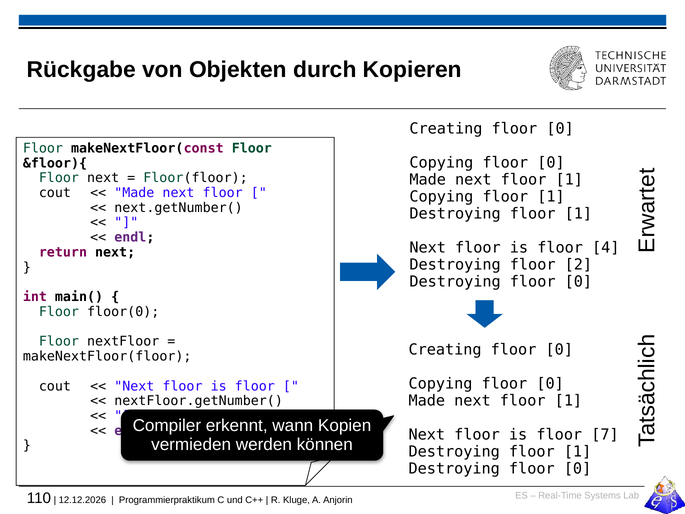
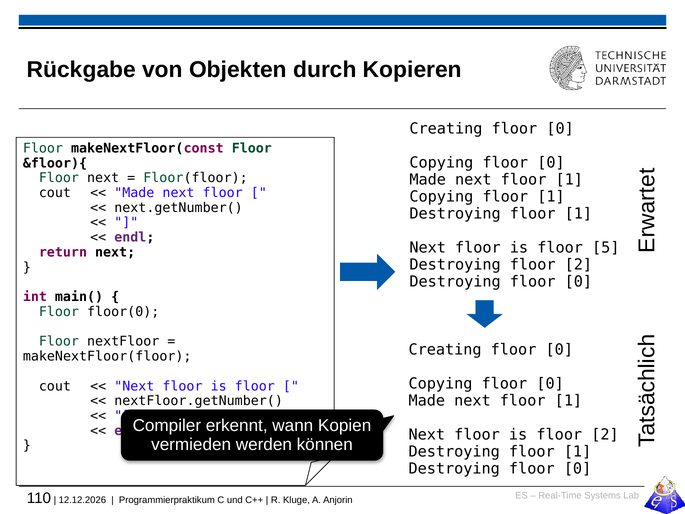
4: 4 -> 5
is floor 7: 7 -> 2
